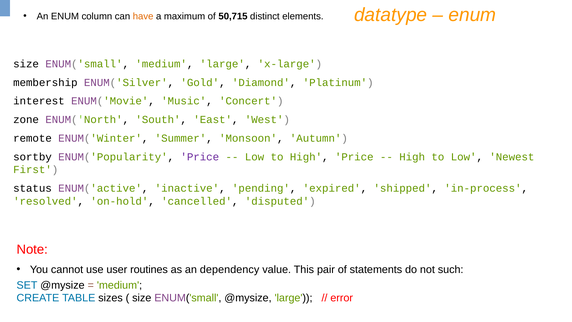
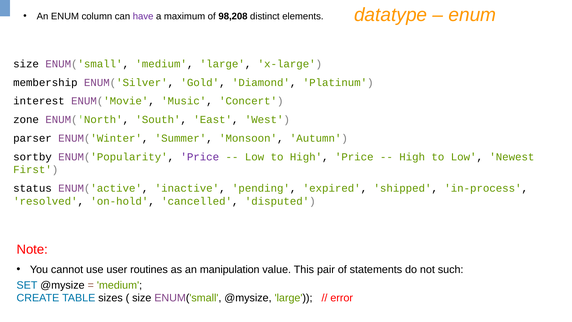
have colour: orange -> purple
50,715: 50,715 -> 98,208
remote: remote -> parser
dependency: dependency -> manipulation
